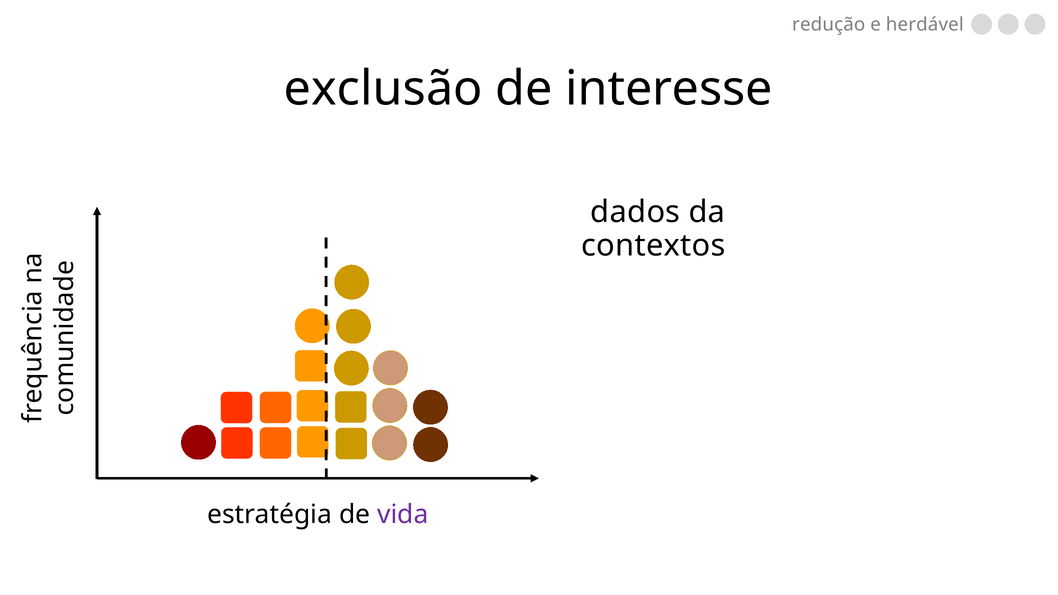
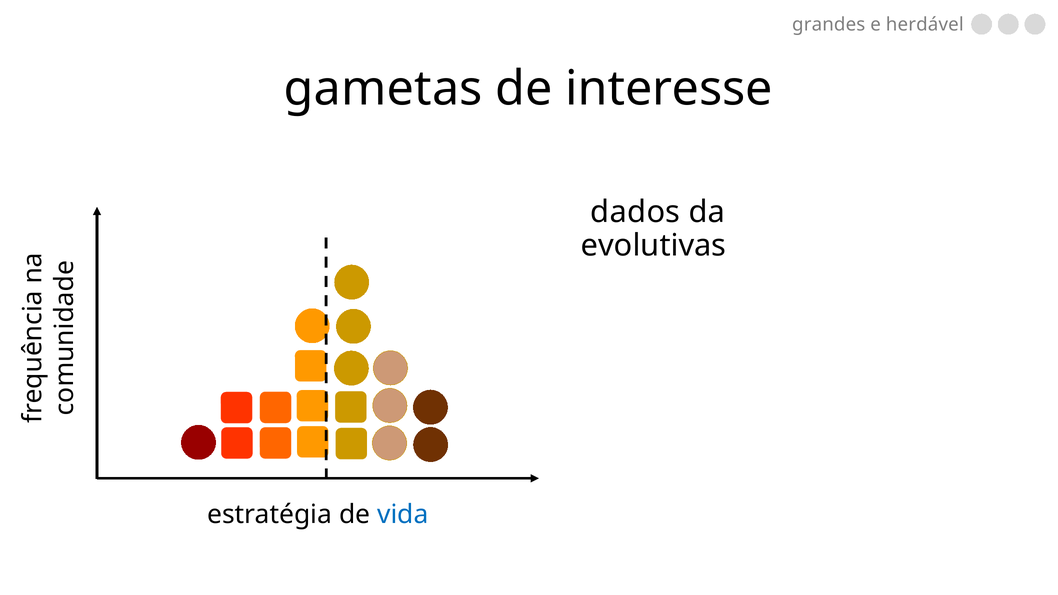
redução: redução -> grandes
exclusão: exclusão -> gametas
contextos: contextos -> evolutivas
vida colour: purple -> blue
